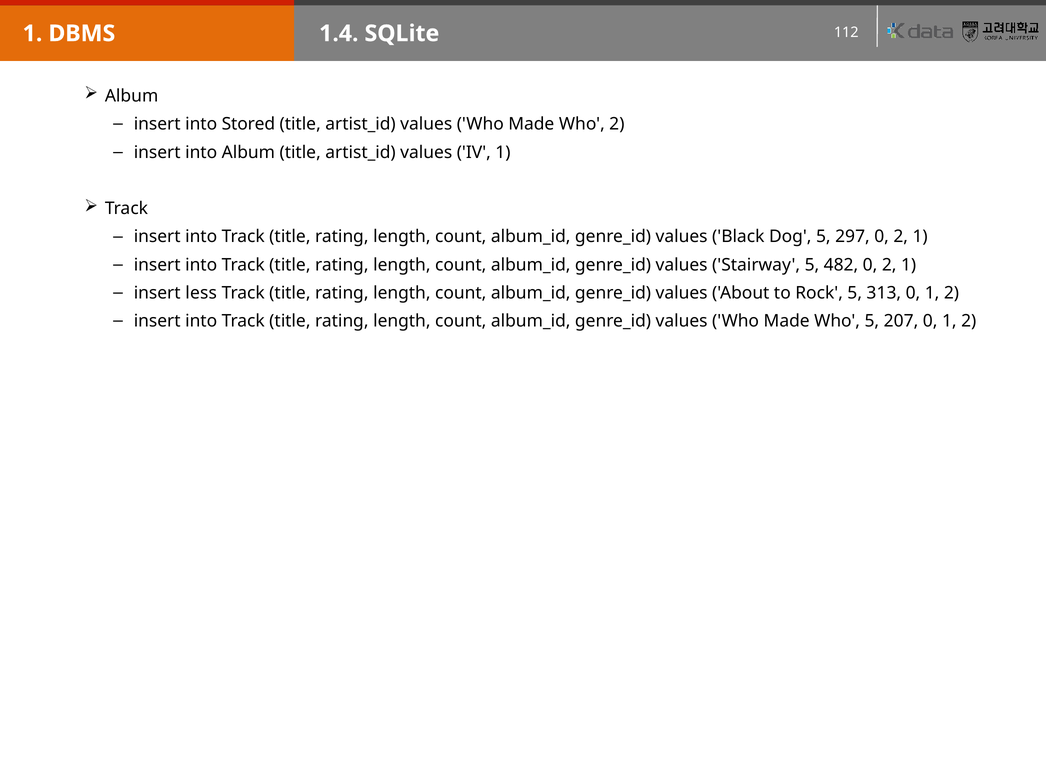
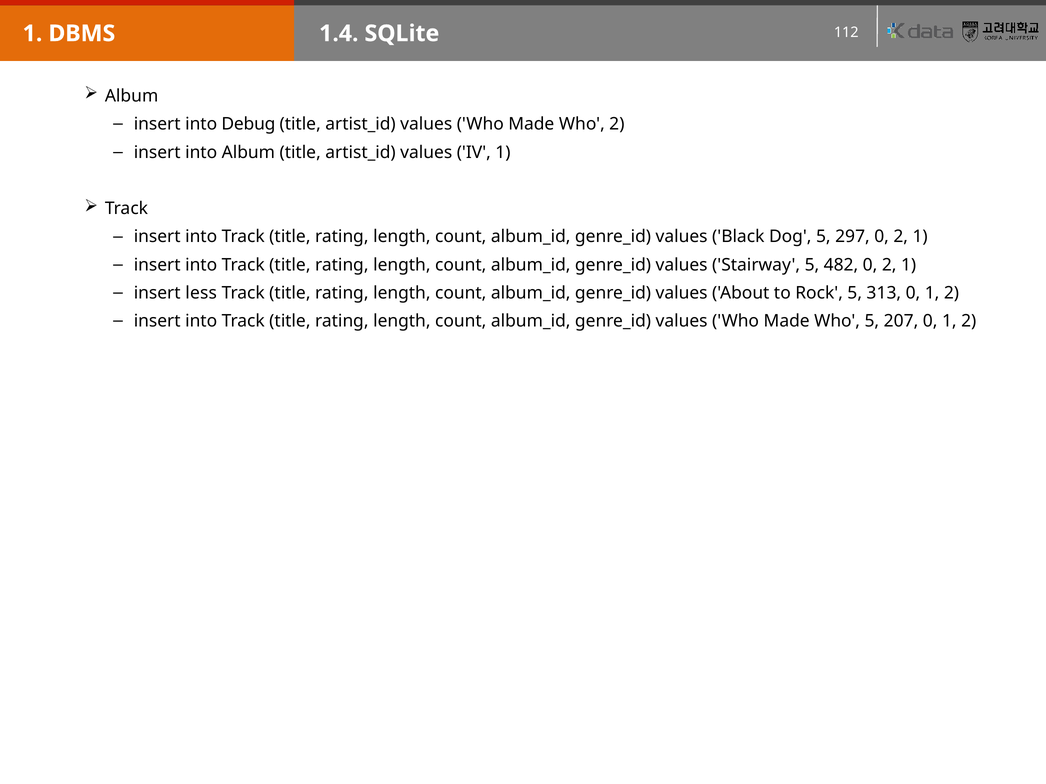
Stored: Stored -> Debug
